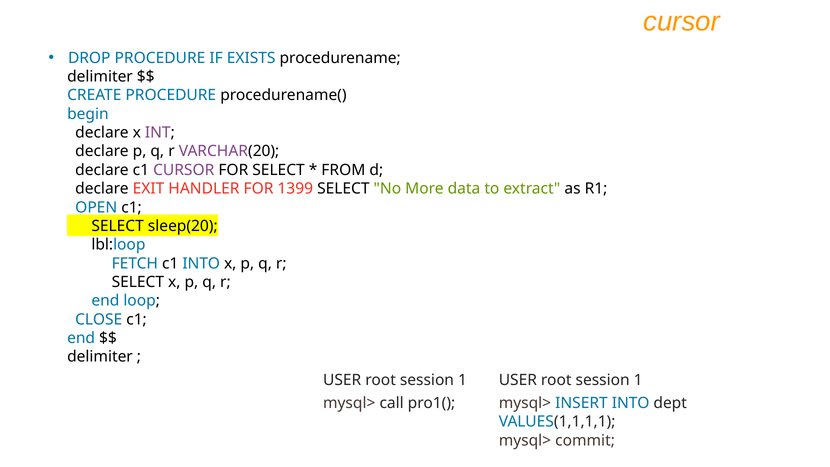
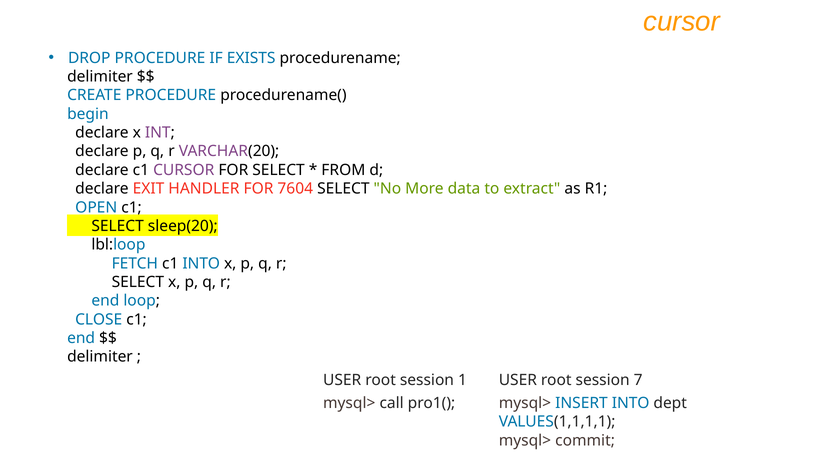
1399: 1399 -> 7604
1 at (638, 380): 1 -> 7
